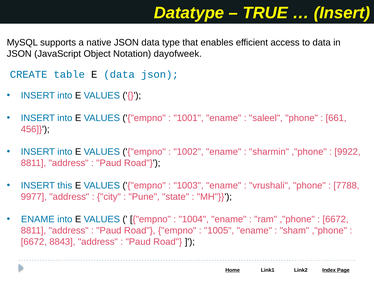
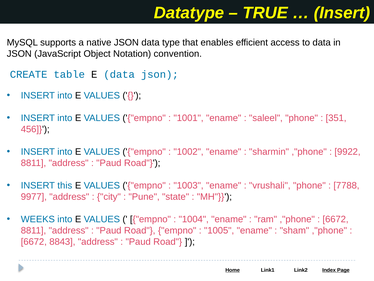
dayofweek: dayofweek -> convention
661: 661 -> 351
ENAME at (38, 219): ENAME -> WEEKS
